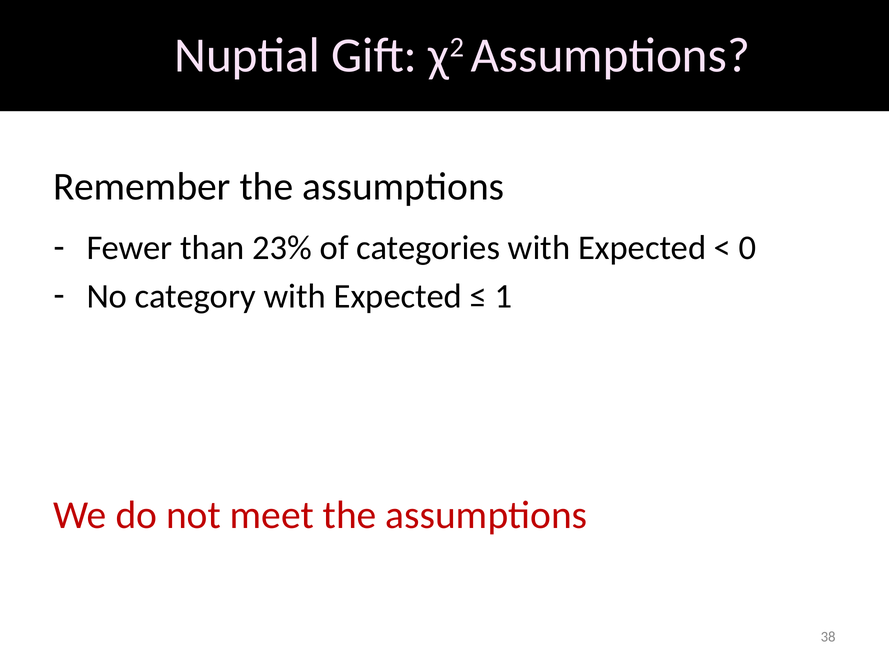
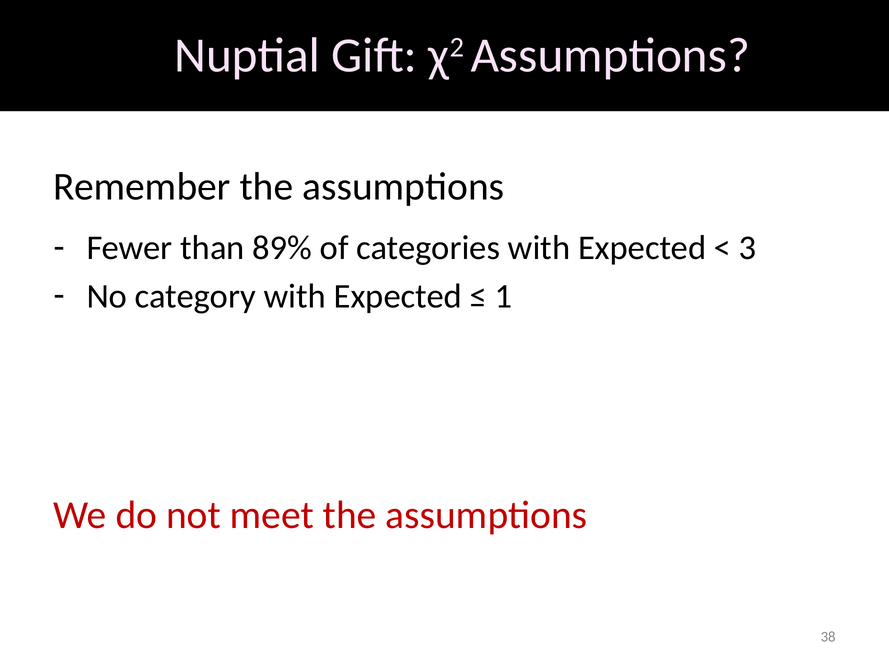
23%: 23% -> 89%
0: 0 -> 3
